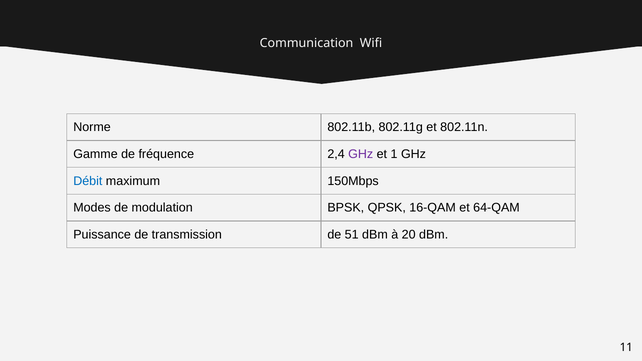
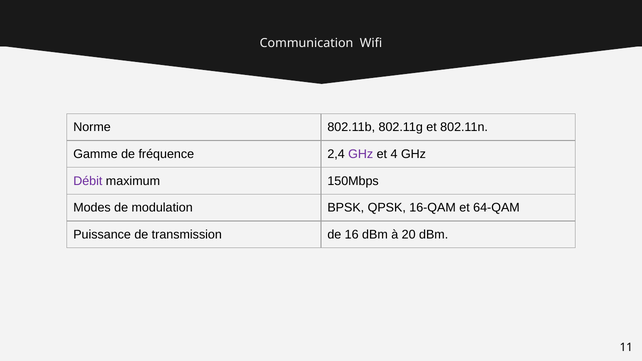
1: 1 -> 4
Débit colour: blue -> purple
51: 51 -> 16
